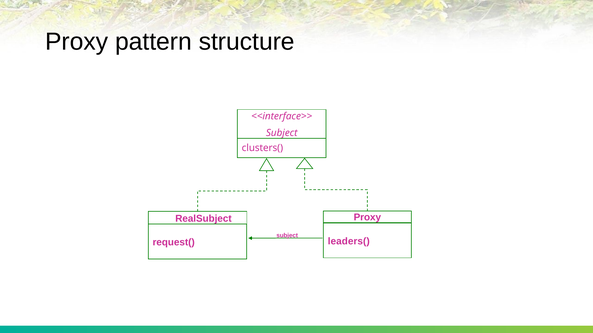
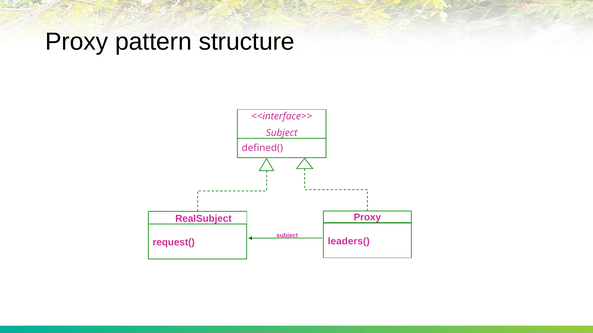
clusters(: clusters( -> defined(
